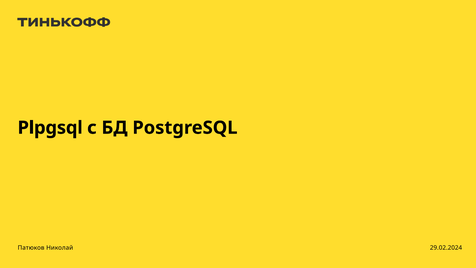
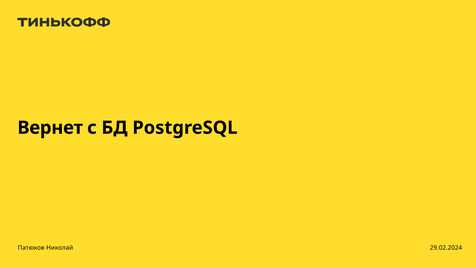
Plpgsql: Plpgsql -> Вернет
